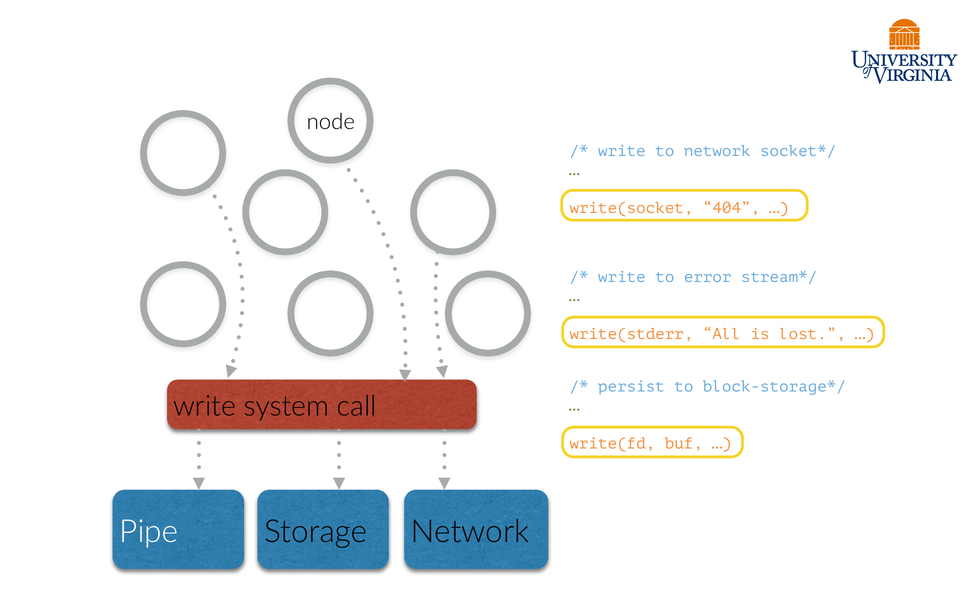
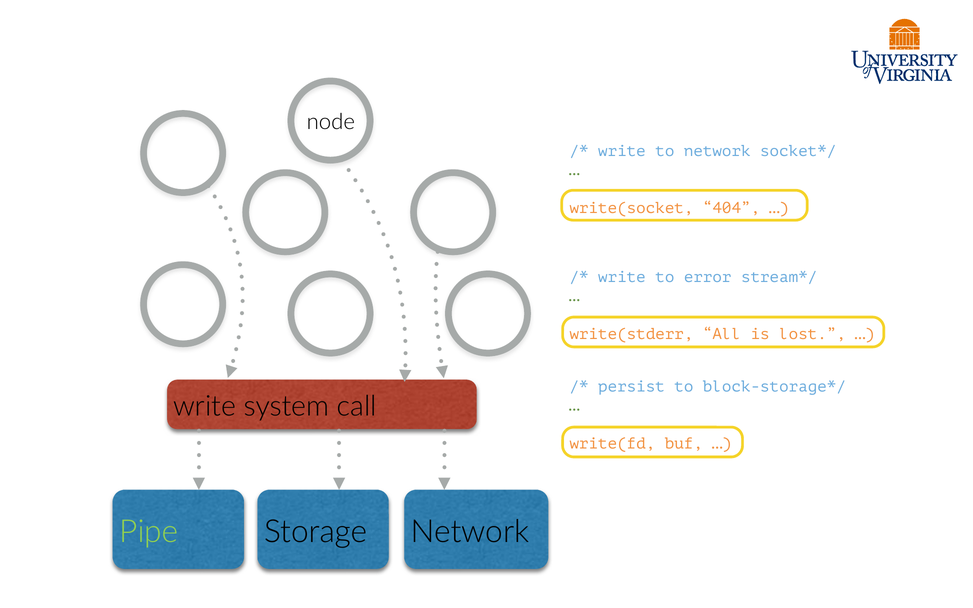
Pipe colour: white -> light green
